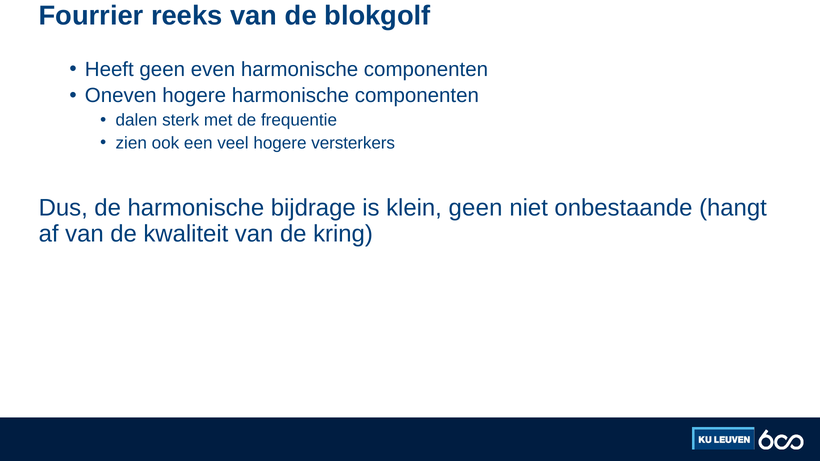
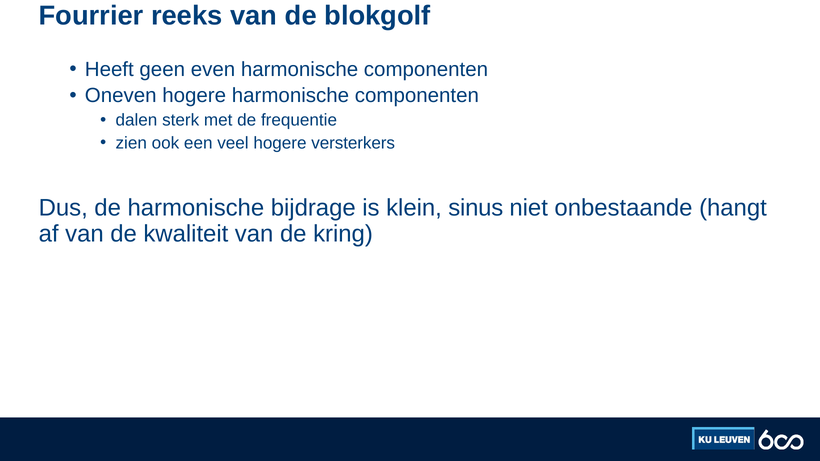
klein geen: geen -> sinus
